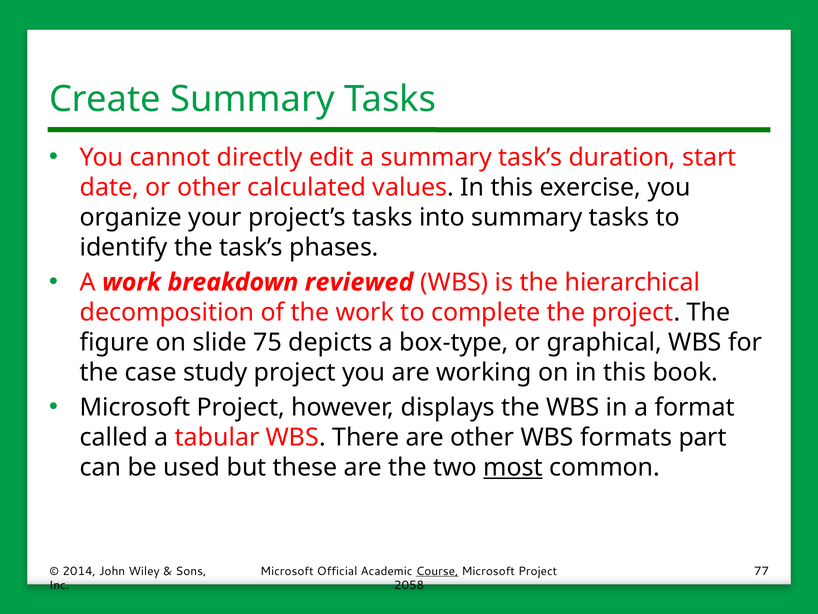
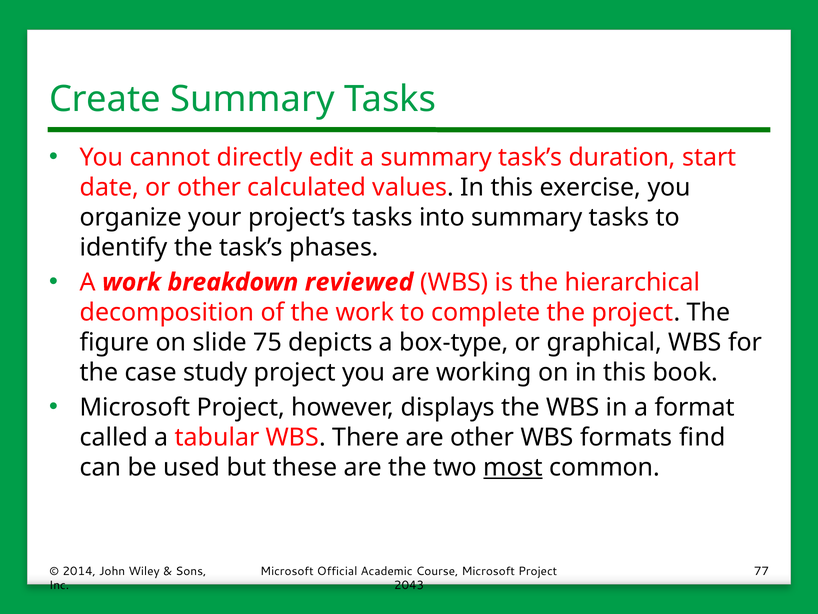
part: part -> find
Course underline: present -> none
2058: 2058 -> 2043
